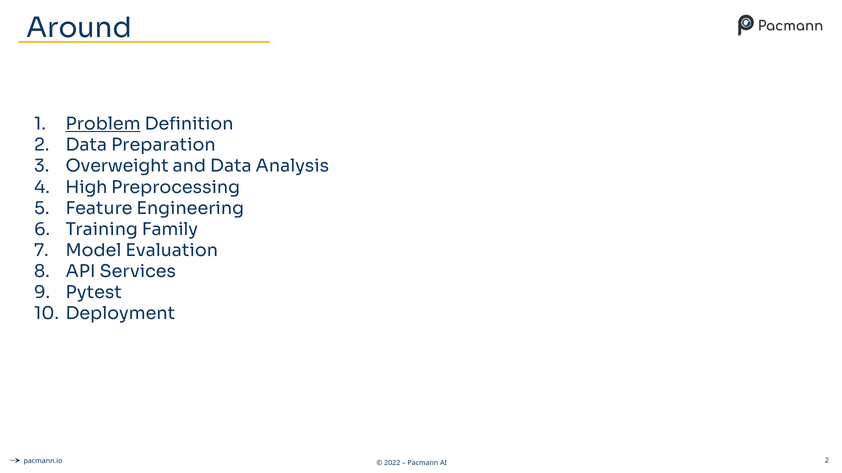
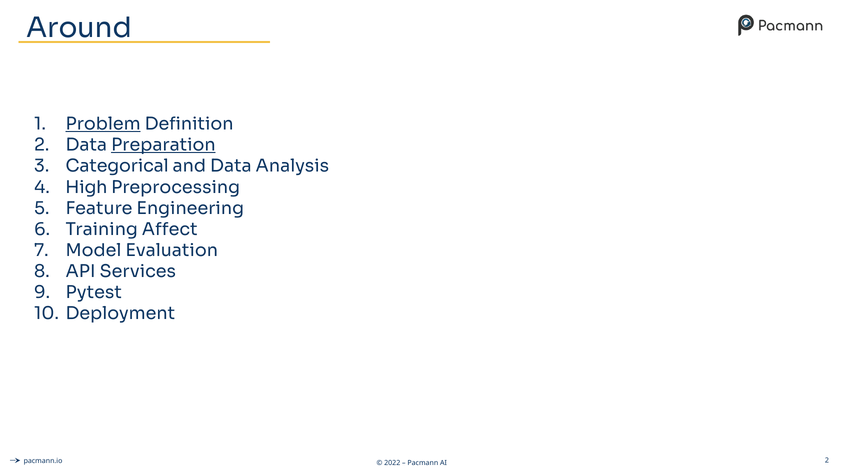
Preparation underline: none -> present
Overweight: Overweight -> Categorical
Family: Family -> Affect
